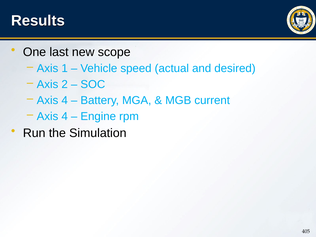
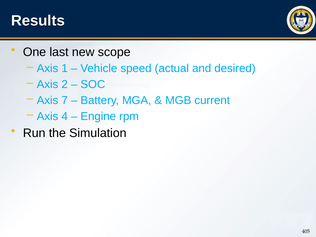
4 at (65, 100): 4 -> 7
